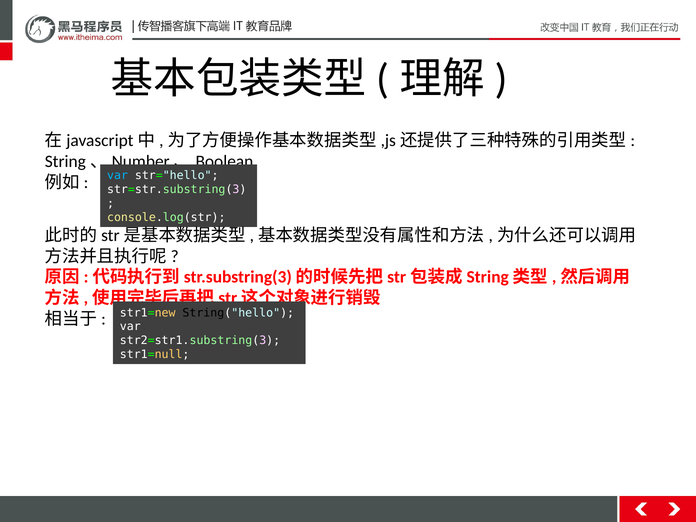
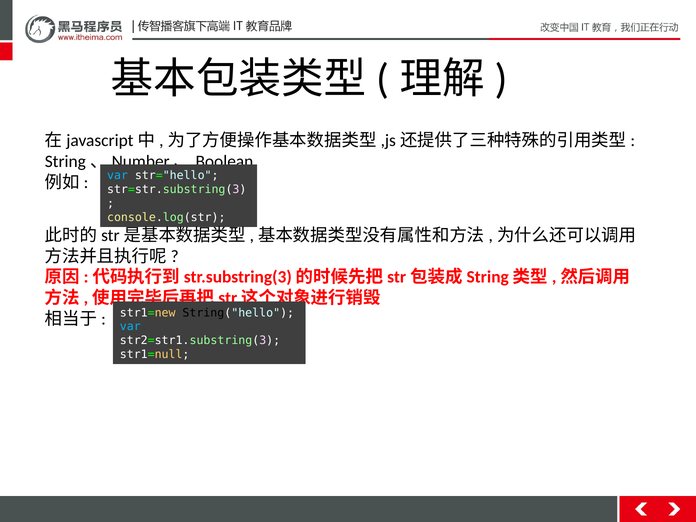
var at (130, 327) colour: white -> light blue
